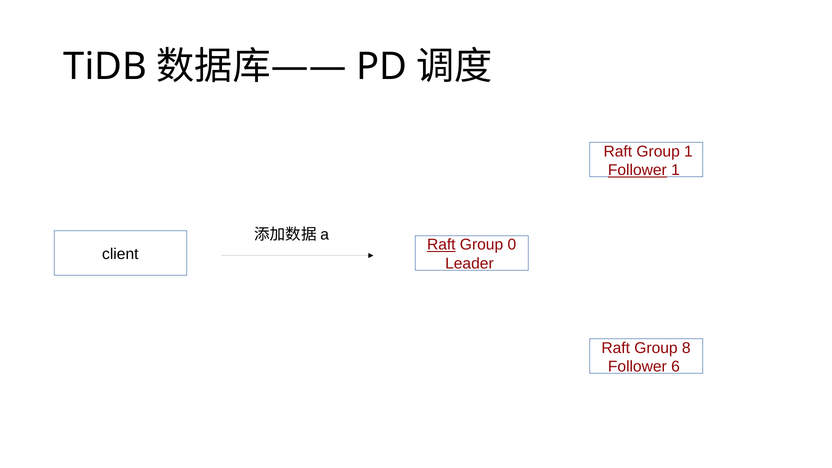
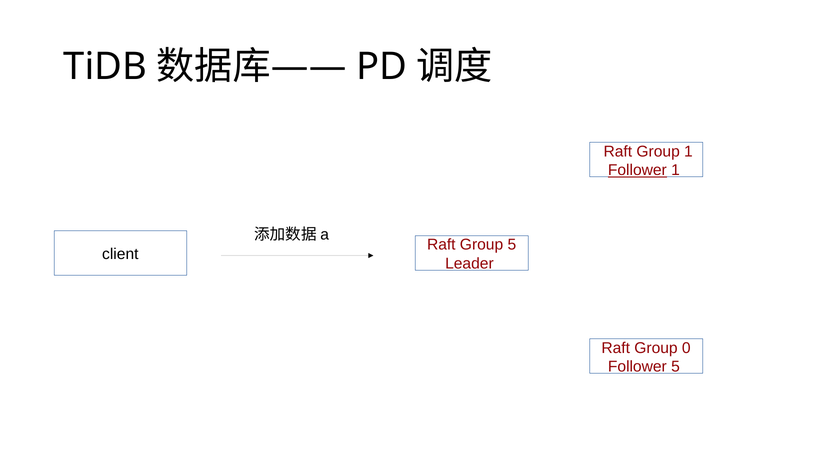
Raft at (441, 245) underline: present -> none
Group 0: 0 -> 5
8: 8 -> 0
Follower 6: 6 -> 5
